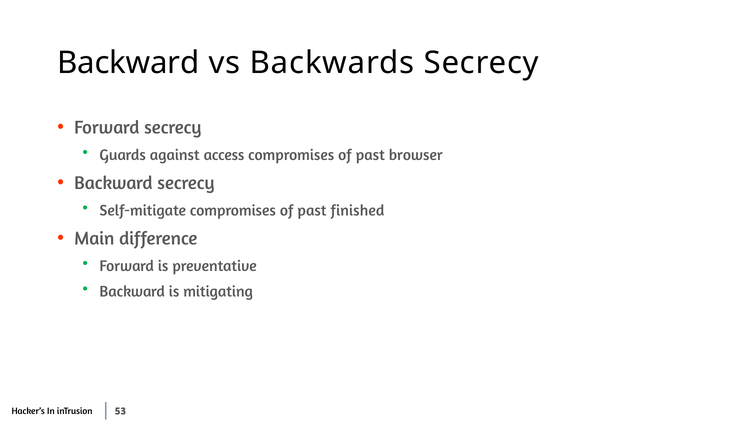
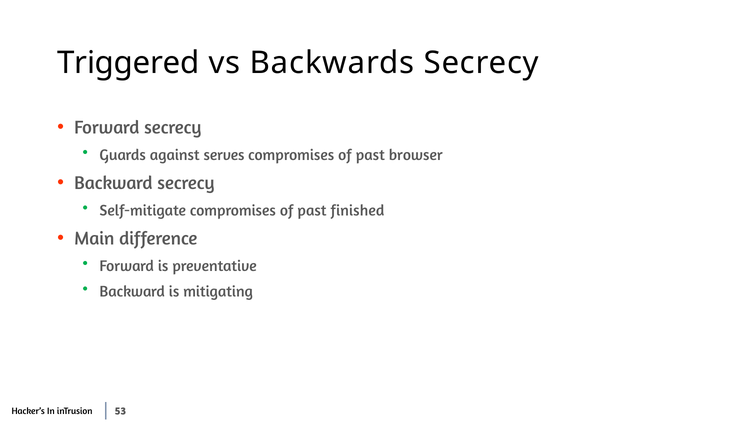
Backward at (128, 63): Backward -> Triggered
access: access -> serves
